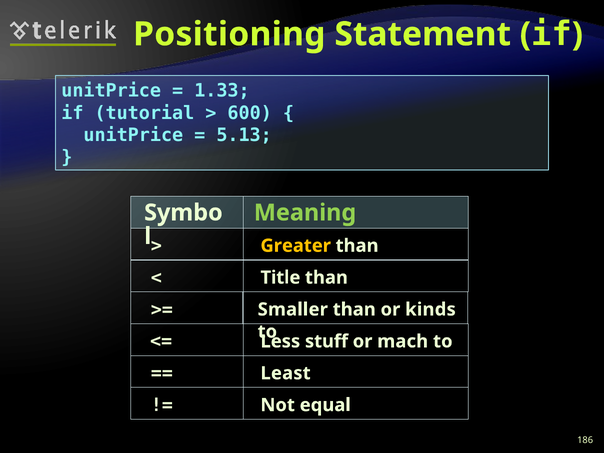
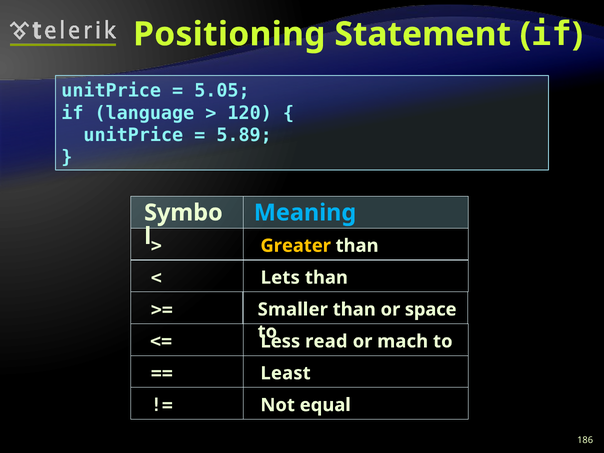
1.33: 1.33 -> 5.05
tutorial: tutorial -> language
600: 600 -> 120
5.13: 5.13 -> 5.89
Meaning colour: light green -> light blue
Title: Title -> Lets
kinds: kinds -> space
stuff: stuff -> read
